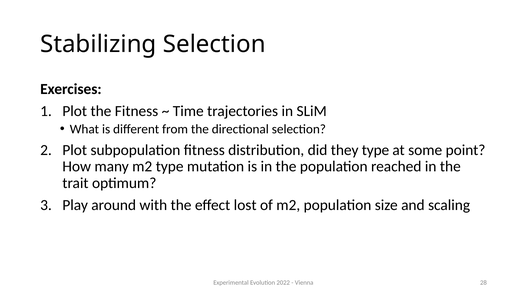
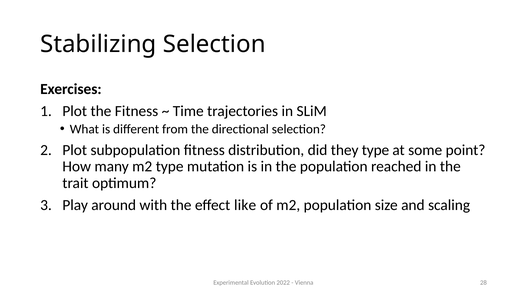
lost: lost -> like
